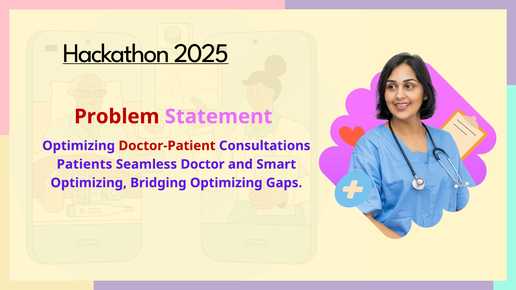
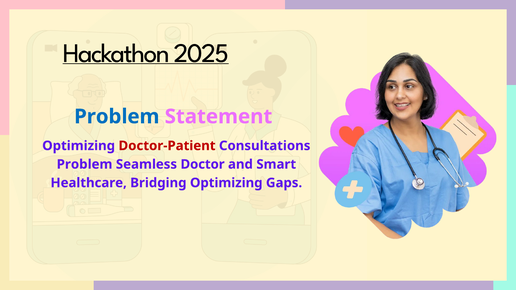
Problem at (117, 117) colour: red -> blue
Patients at (84, 164): Patients -> Problem
Optimizing at (89, 183): Optimizing -> Healthcare
